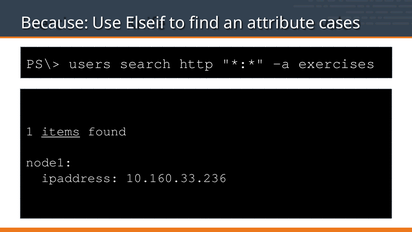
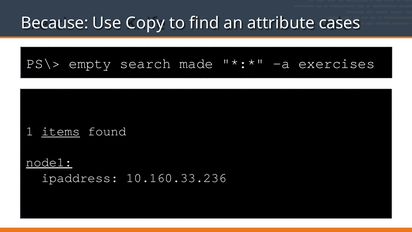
Elseif: Elseif -> Copy
users: users -> empty
http: http -> made
node1 underline: none -> present
